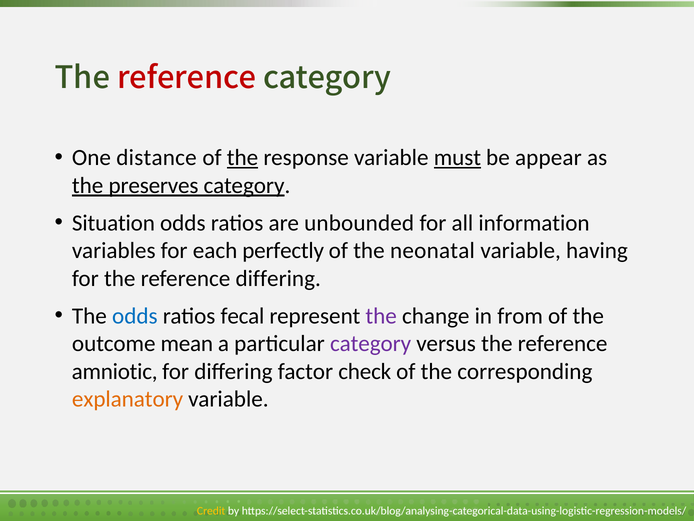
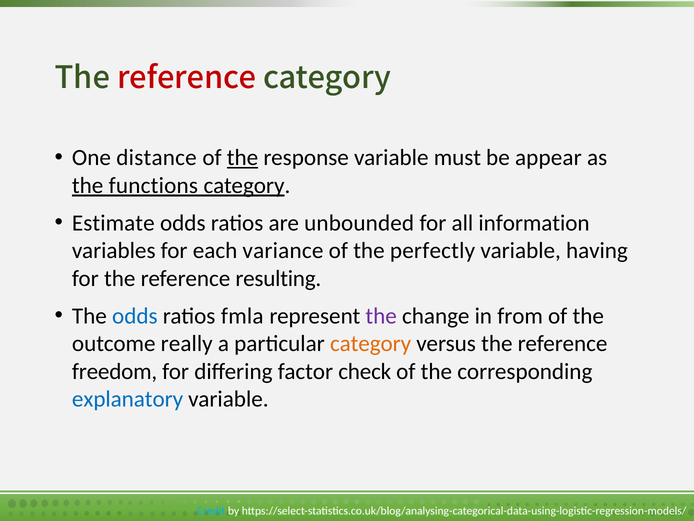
must underline: present -> none
preserves: preserves -> functions
Situation: Situation -> Estimate
perfectly: perfectly -> variance
neonatal: neonatal -> perfectly
reference differing: differing -> resulting
fecal: fecal -> fmla
mean: mean -> really
category at (371, 343) colour: purple -> orange
amniotic: amniotic -> freedom
explanatory colour: orange -> blue
Credit colour: yellow -> light blue
